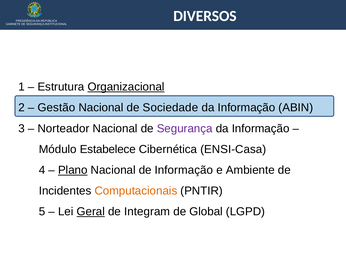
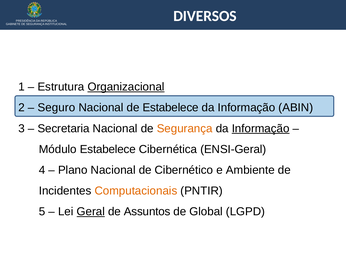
Gestão: Gestão -> Seguro
de Sociedade: Sociedade -> Estabelece
Norteador: Norteador -> Secretaria
Segurança at (185, 128) colour: purple -> orange
Informação at (261, 128) underline: none -> present
ENSI-Casa: ENSI-Casa -> ENSI-Geral
Plano underline: present -> none
de Informação: Informação -> Cibernético
Integram: Integram -> Assuntos
